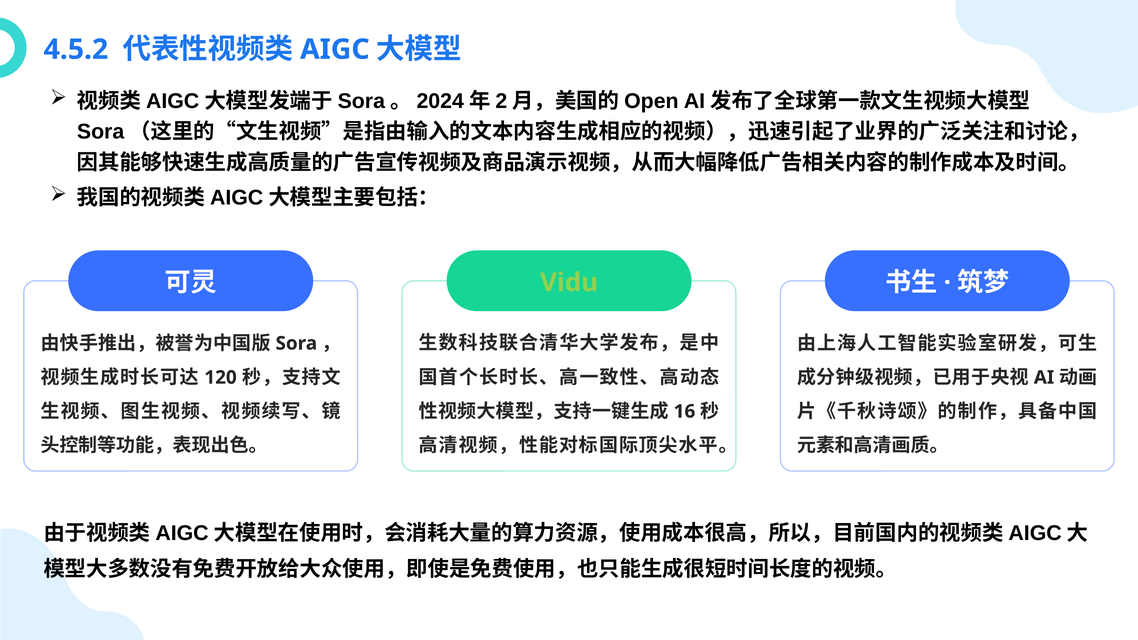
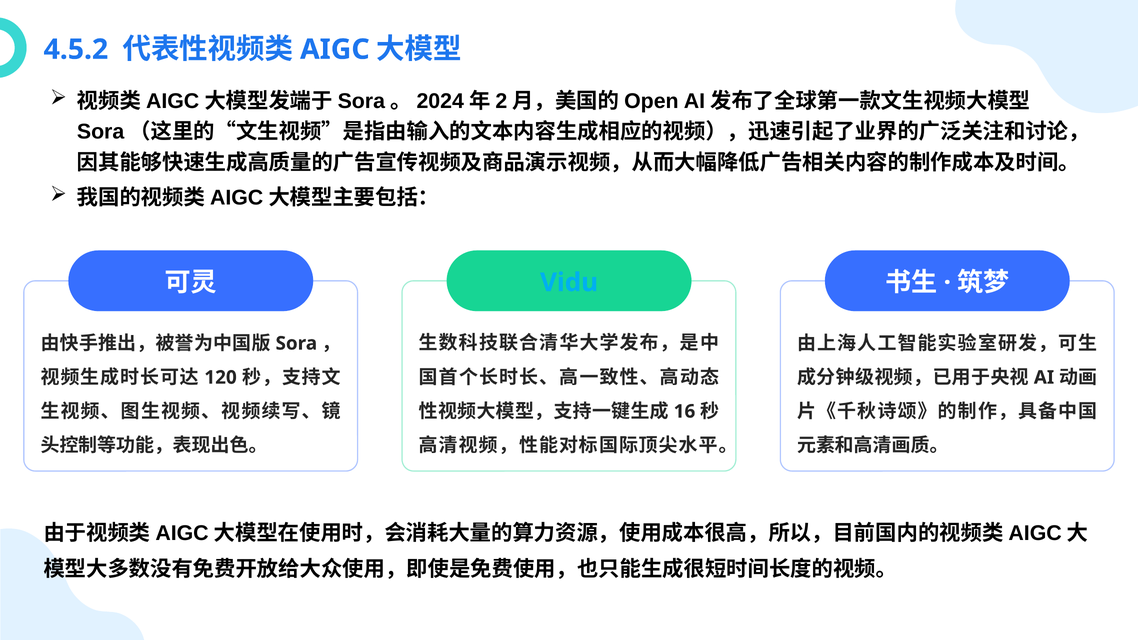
Vidu colour: light green -> light blue
